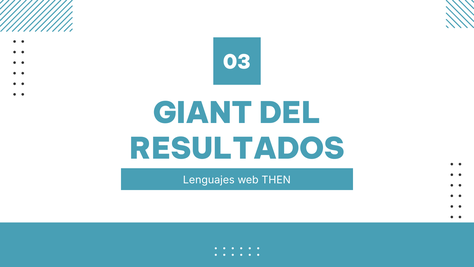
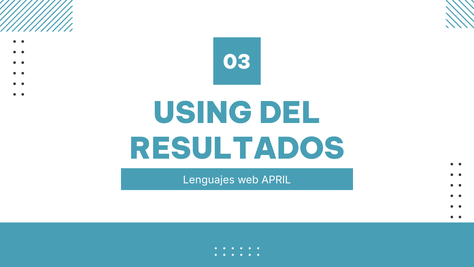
GIANT: GIANT -> USING
THEN: THEN -> APRIL
